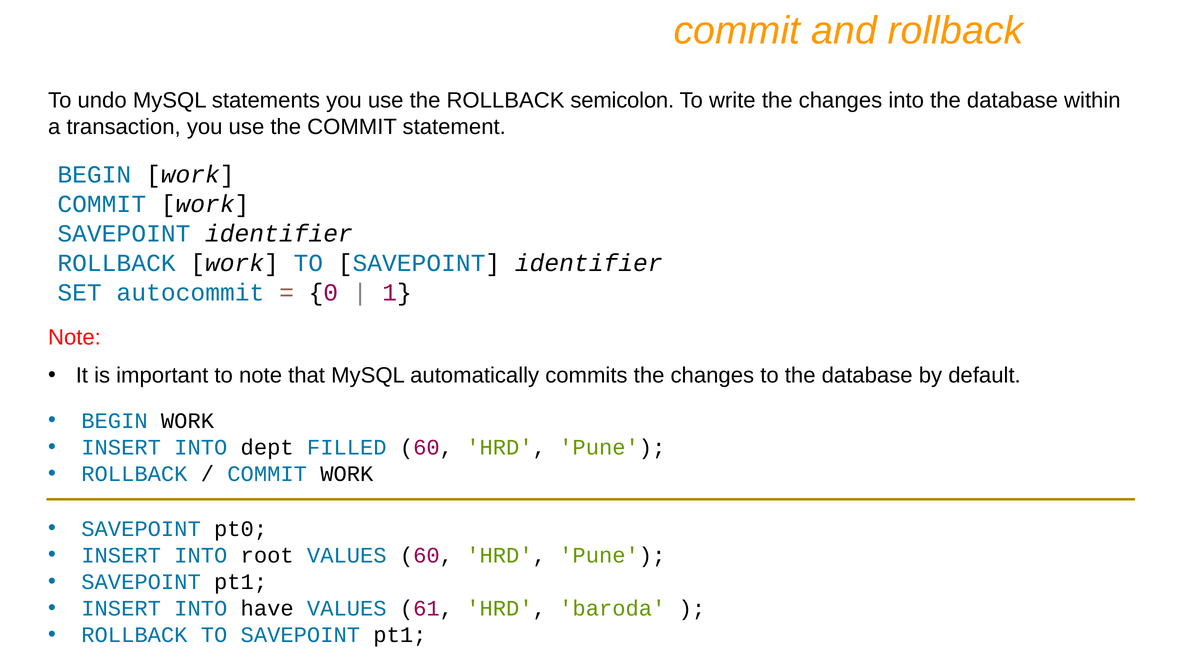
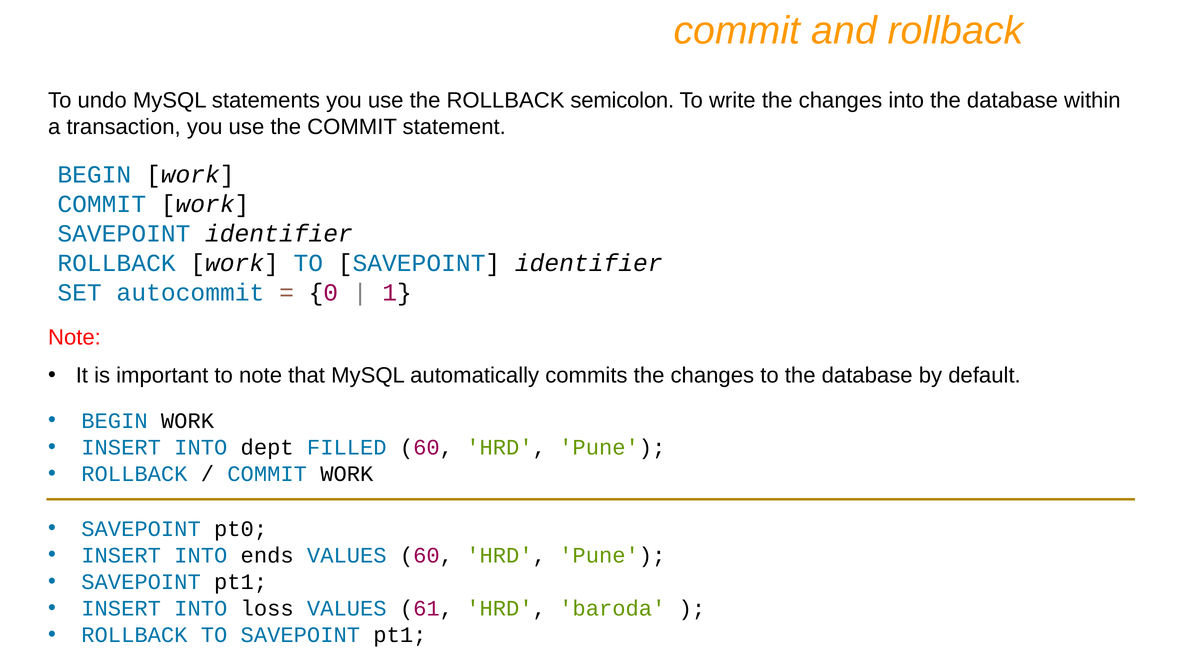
root: root -> ends
have: have -> loss
